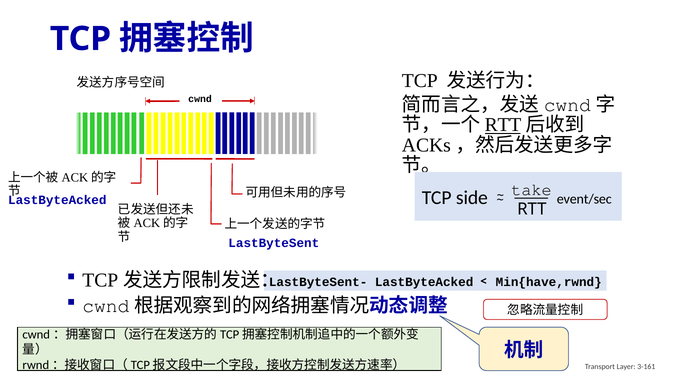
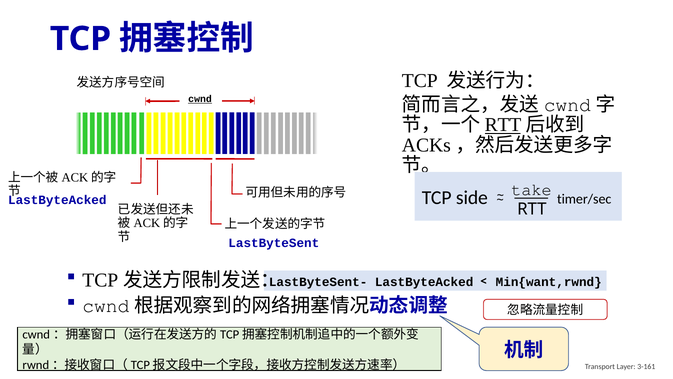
cwnd underline: none -> present
event/sec: event/sec -> timer/sec
Min{have,rwnd: Min{have,rwnd -> Min{want,rwnd
